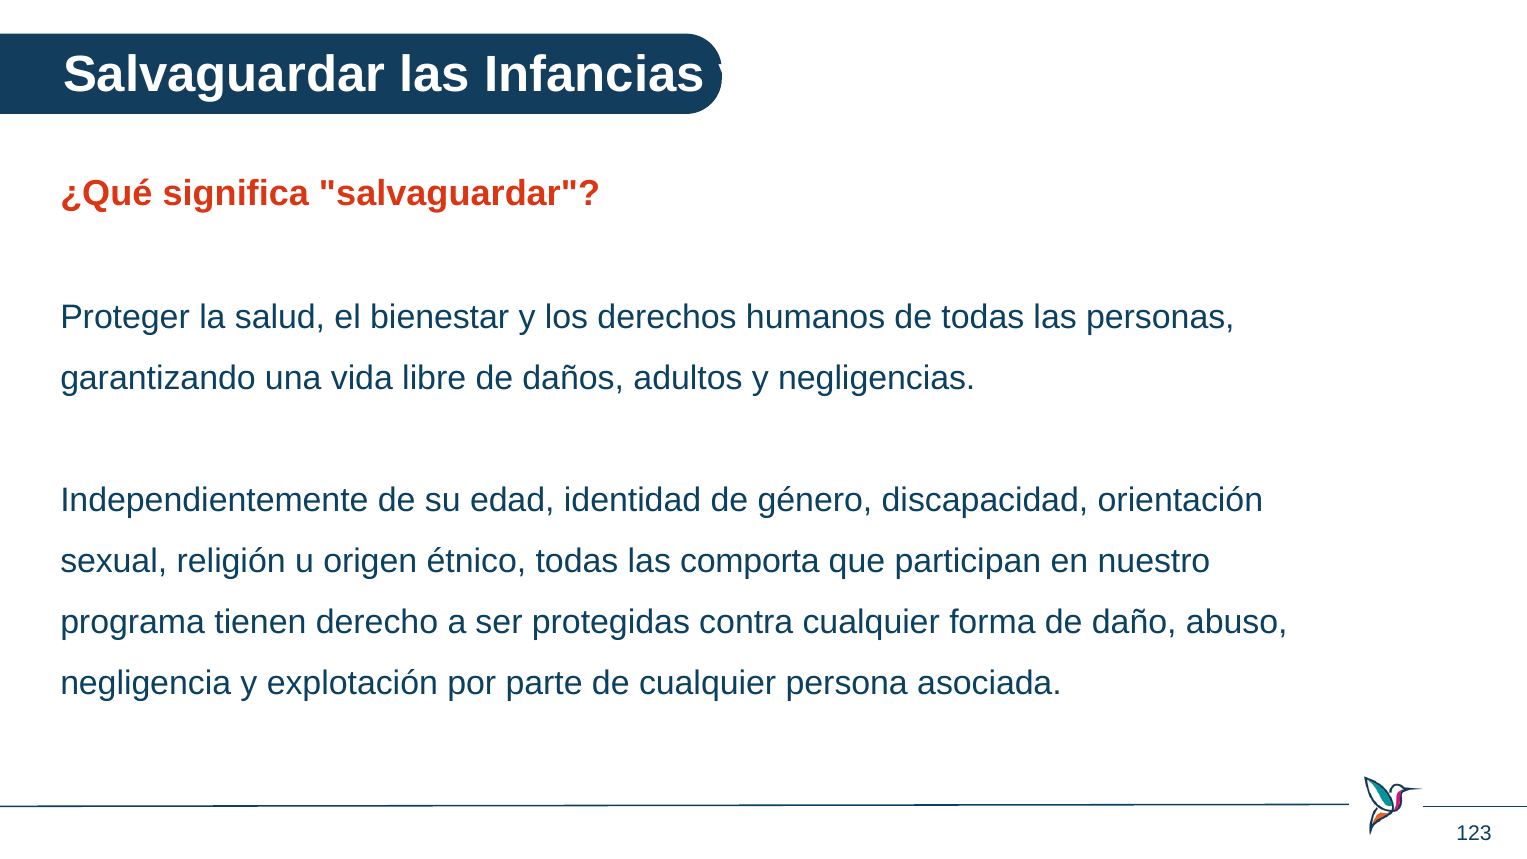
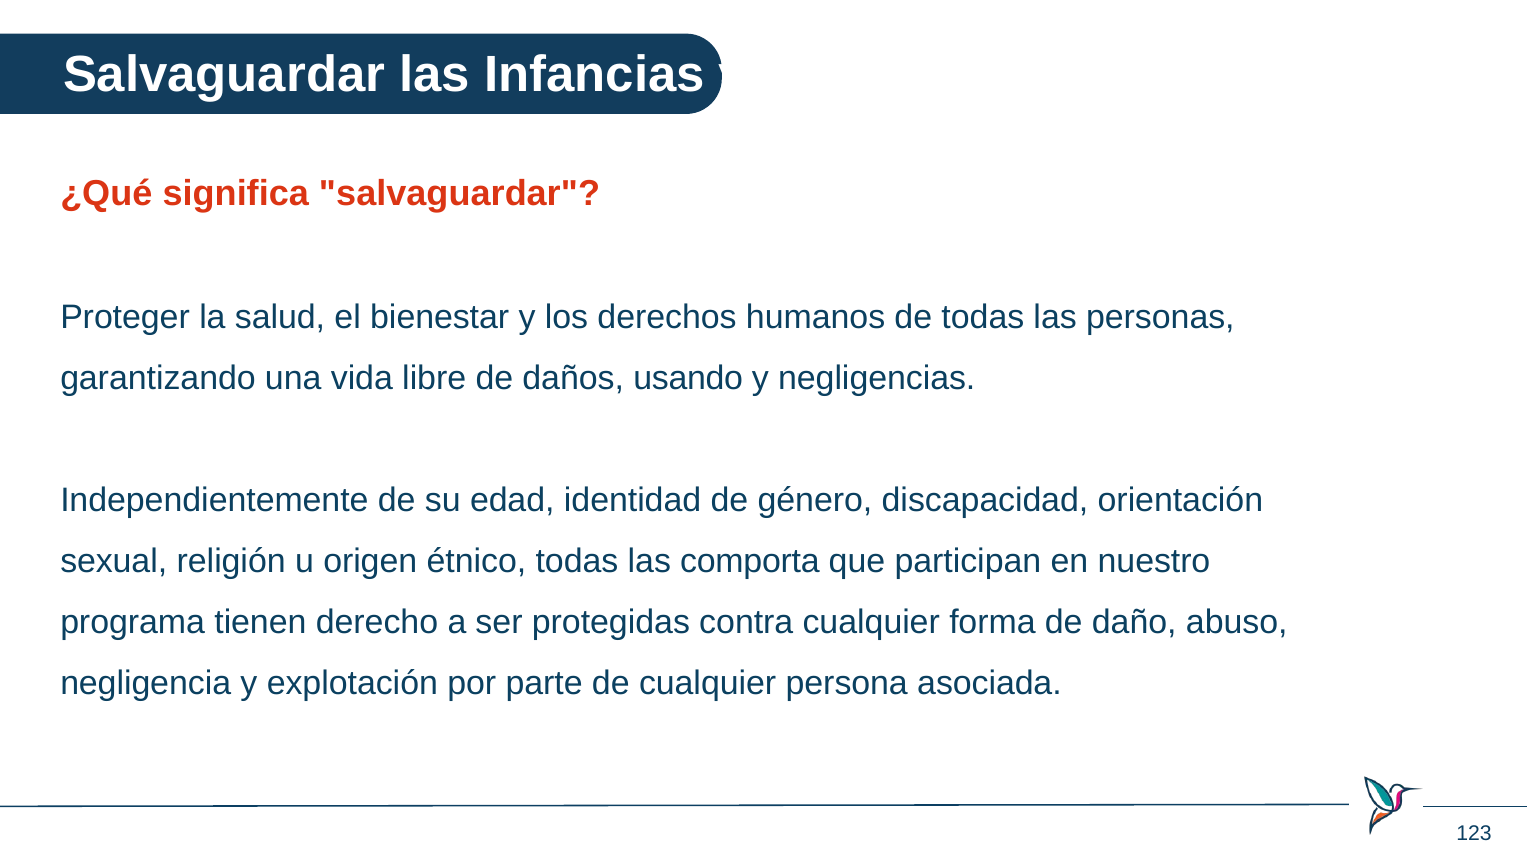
adultos: adultos -> usando
